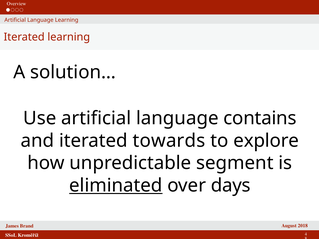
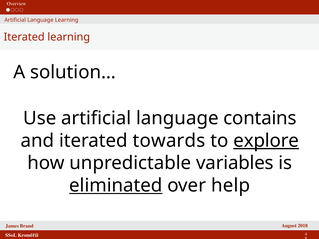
explore underline: none -> present
segment: segment -> variables
days: days -> help
